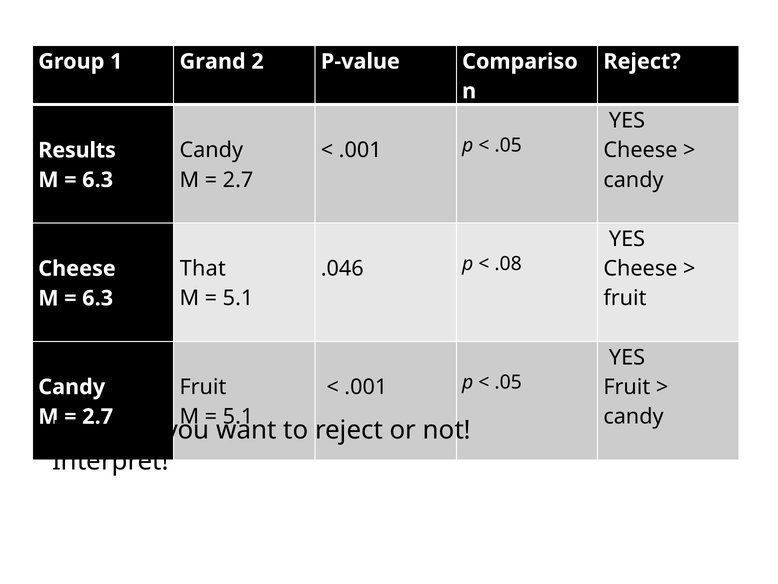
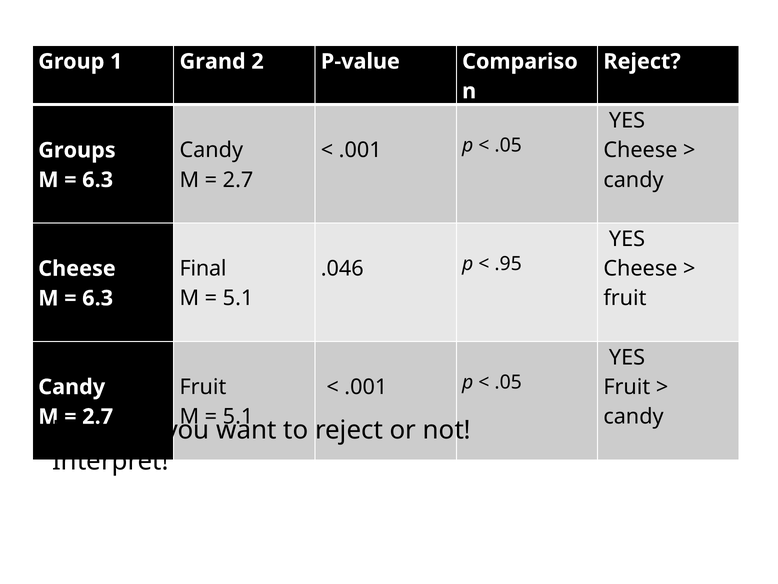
Results: Results -> Groups
That: That -> Final
.08: .08 -> .95
